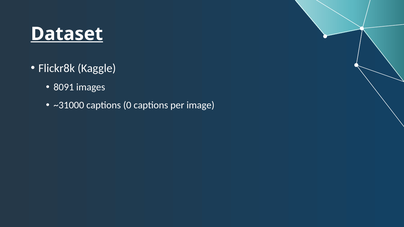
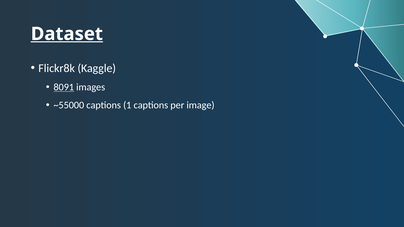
8091 underline: none -> present
~31000: ~31000 -> ~55000
0: 0 -> 1
